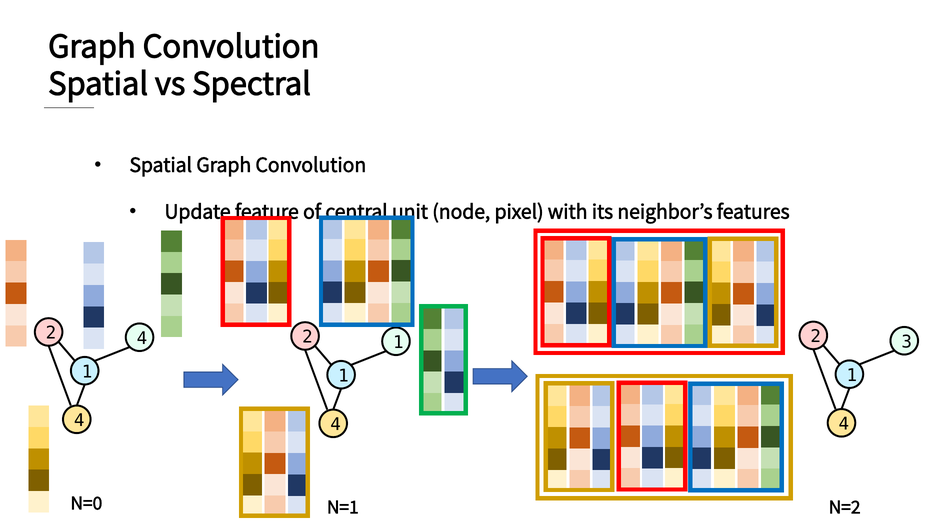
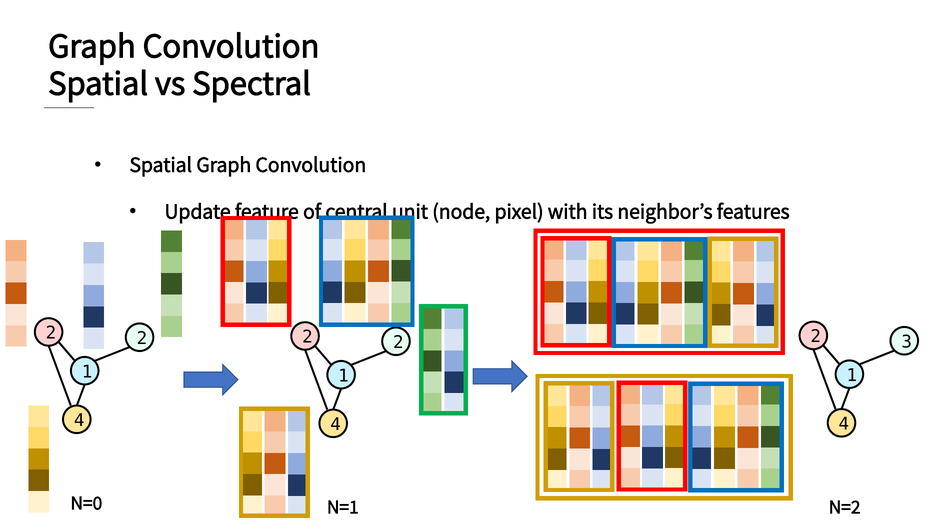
4 at (142, 339): 4 -> 2
1 at (398, 343): 1 -> 2
